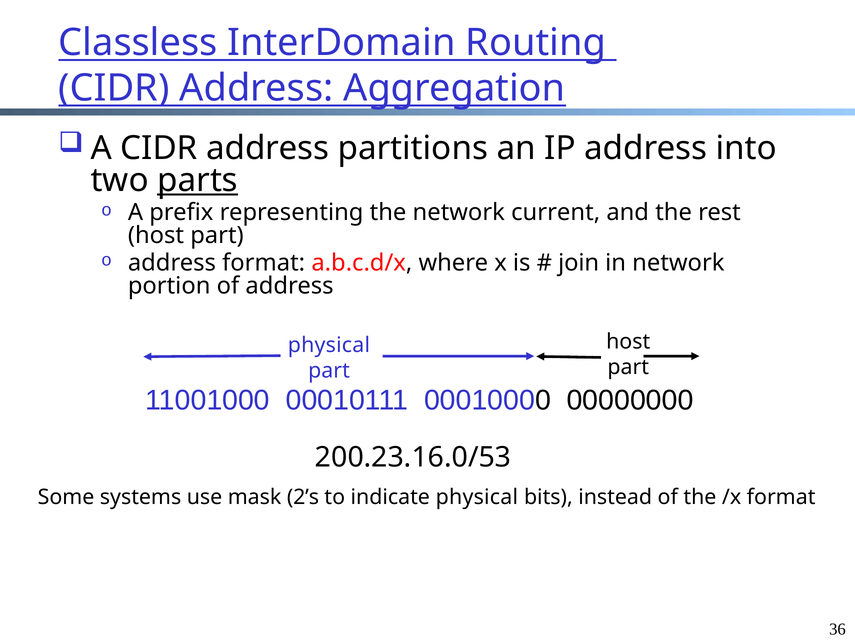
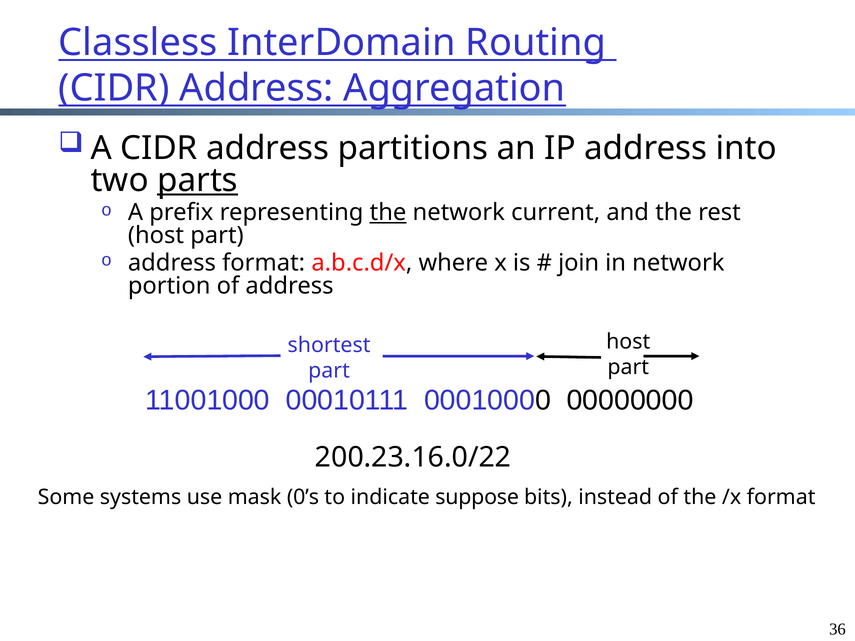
the at (388, 213) underline: none -> present
physical at (329, 345): physical -> shortest
200.23.16.0/53: 200.23.16.0/53 -> 200.23.16.0/22
2’s: 2’s -> 0’s
indicate physical: physical -> suppose
